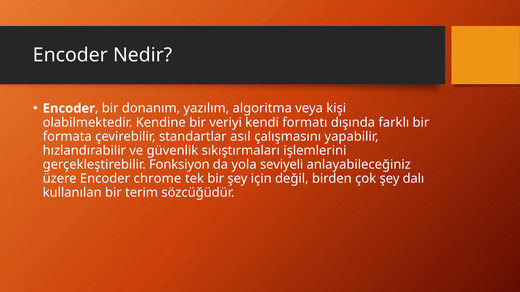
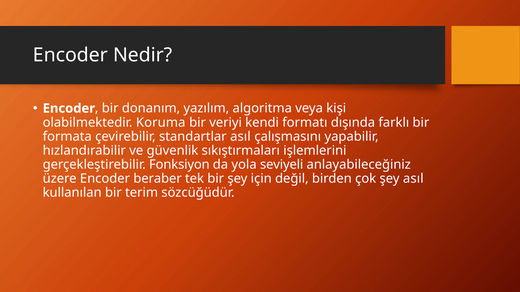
Kendine: Kendine -> Koruma
chrome: chrome -> beraber
şey dalı: dalı -> asıl
